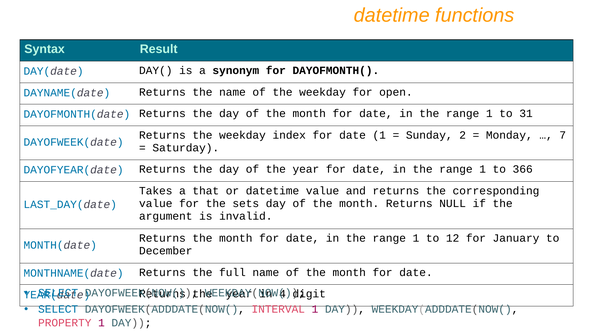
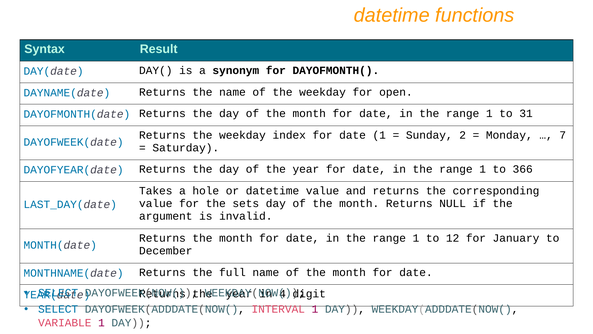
that: that -> hole
PROPERTY: PROPERTY -> VARIABLE
